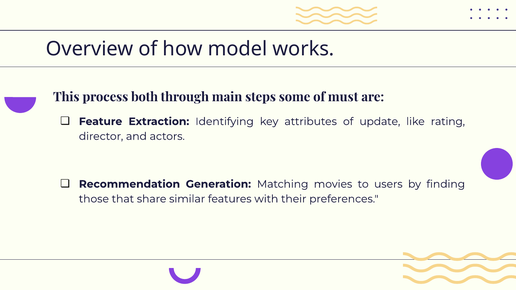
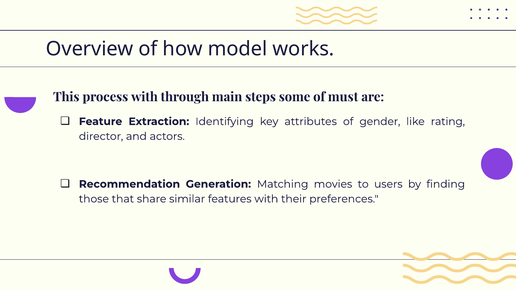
process both: both -> with
update: update -> gender
